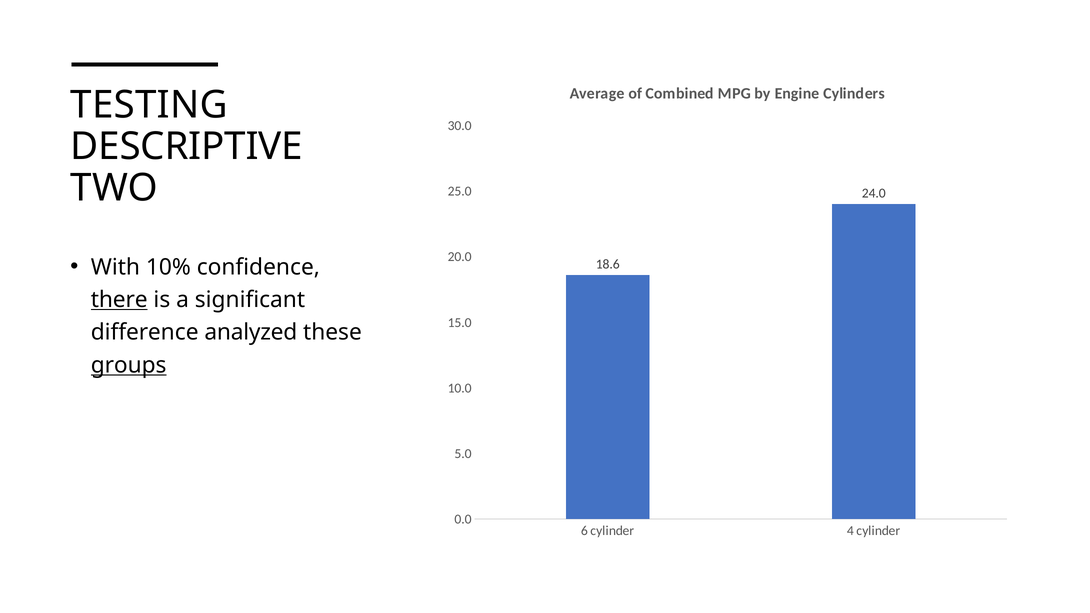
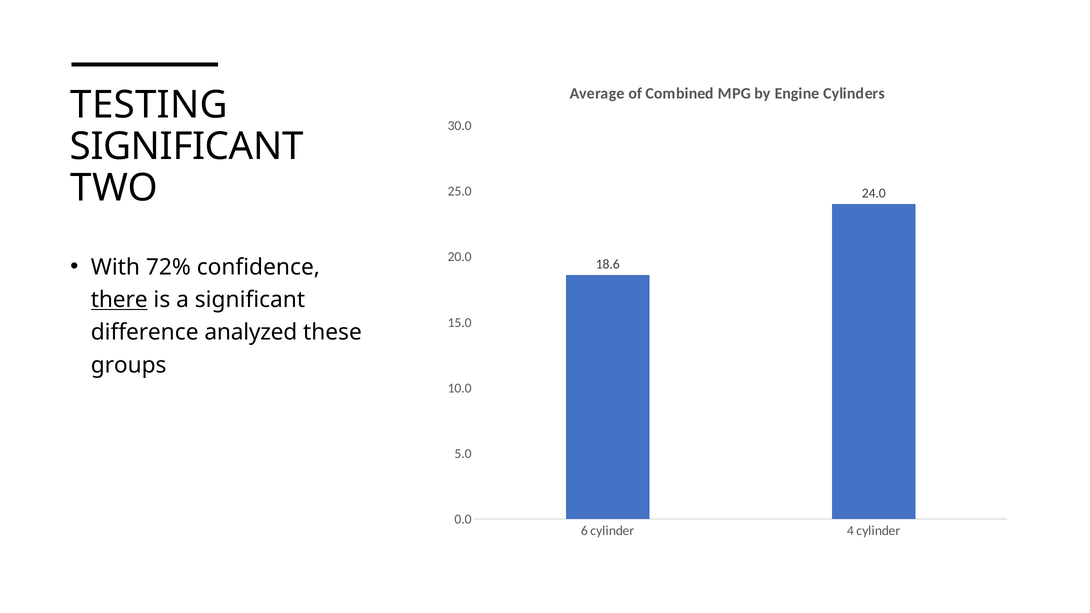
DESCRIPTIVE at (187, 147): DESCRIPTIVE -> SIGNIFICANT
10%: 10% -> 72%
groups underline: present -> none
